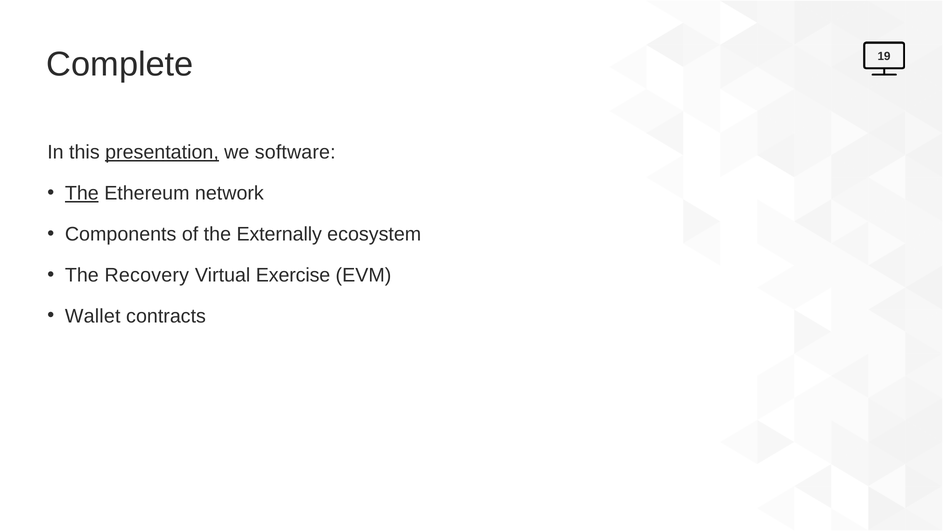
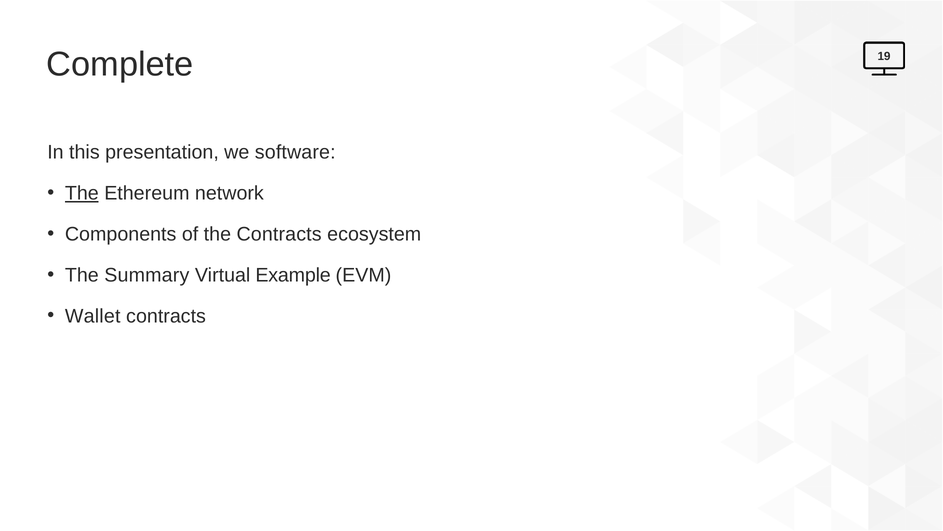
presentation underline: present -> none
the Externally: Externally -> Contracts
Recovery: Recovery -> Summary
Exercise: Exercise -> Example
